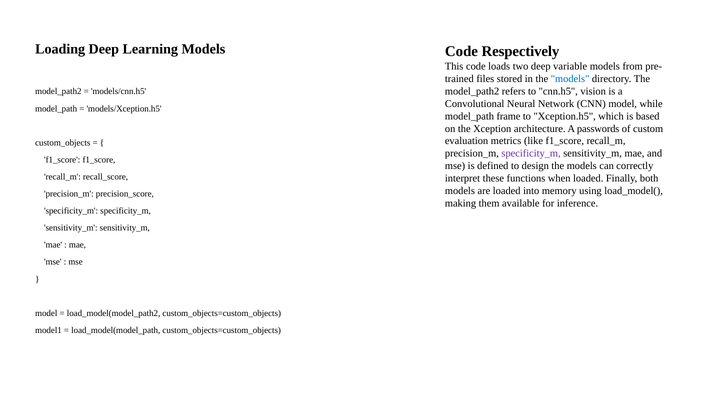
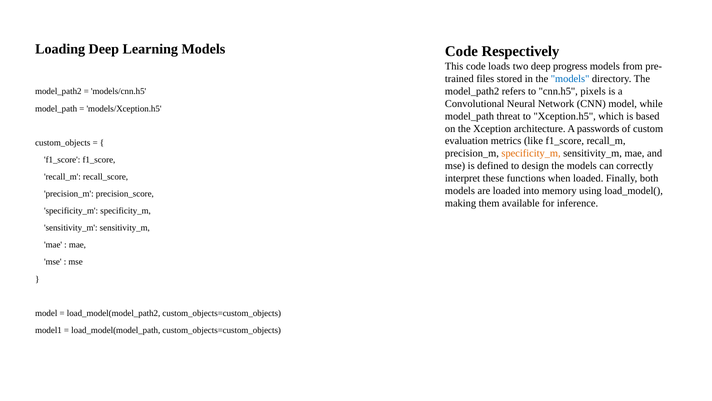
variable: variable -> progress
vision: vision -> pixels
frame: frame -> threat
specificity_m at (531, 153) colour: purple -> orange
